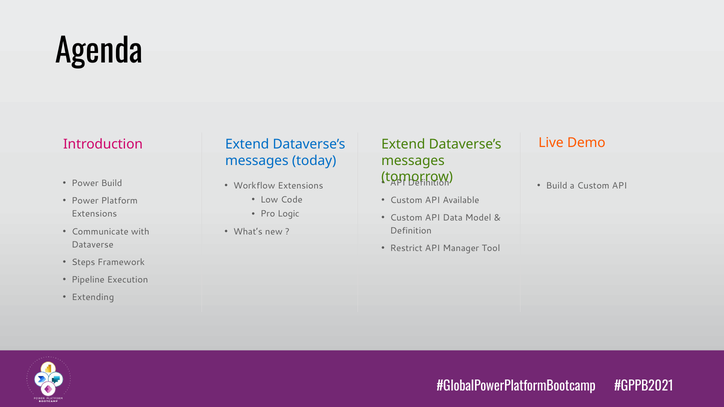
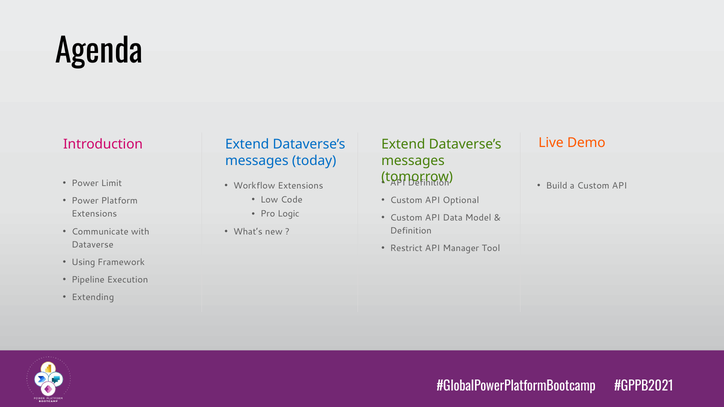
Power Build: Build -> Limit
Available: Available -> Optional
Steps: Steps -> Using
